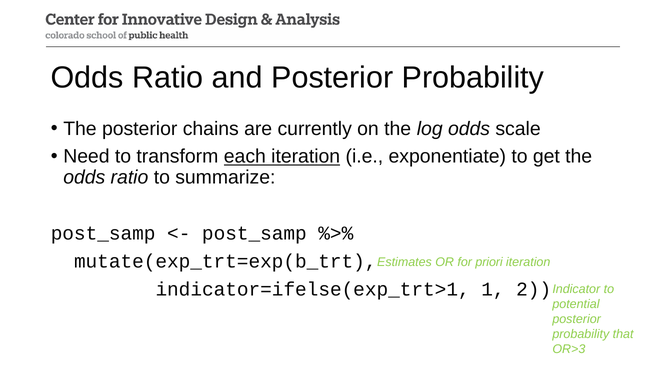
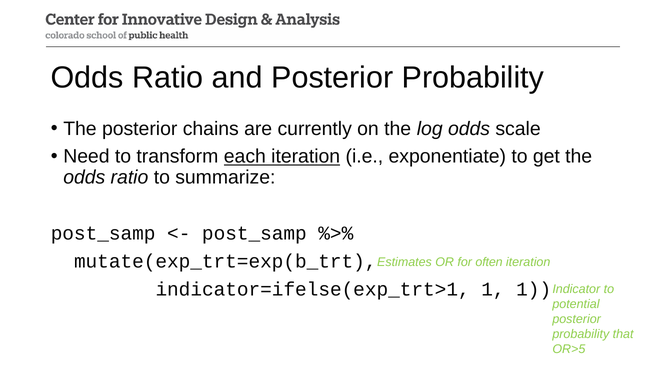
priori: priori -> often
1 2: 2 -> 1
OR>3: OR>3 -> OR>5
